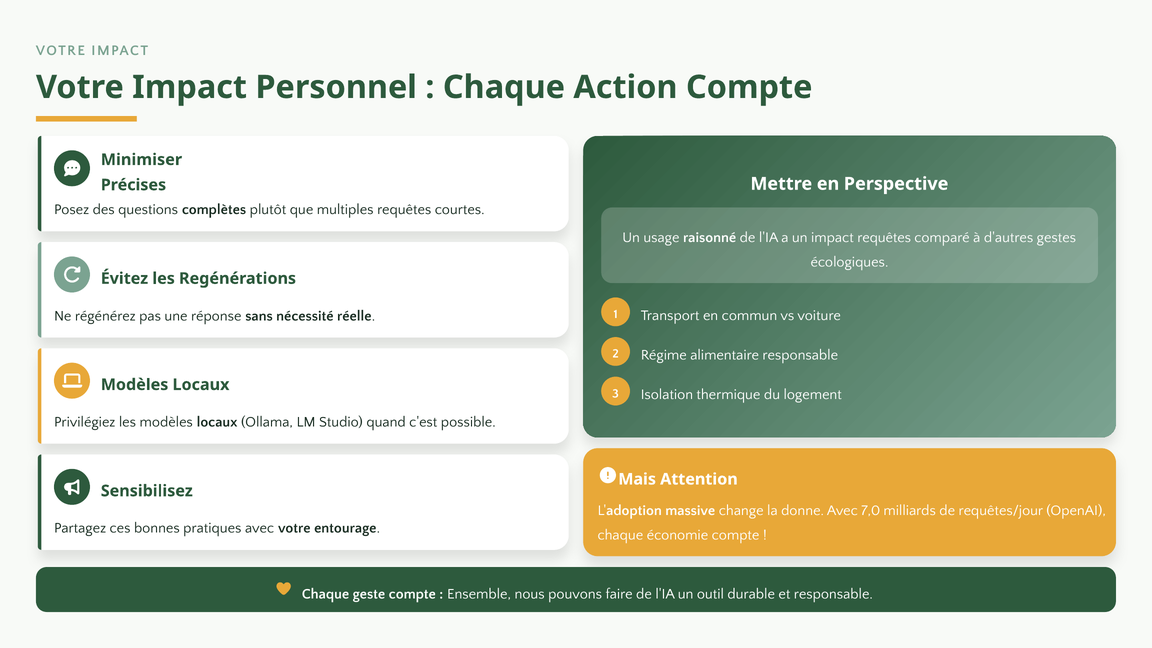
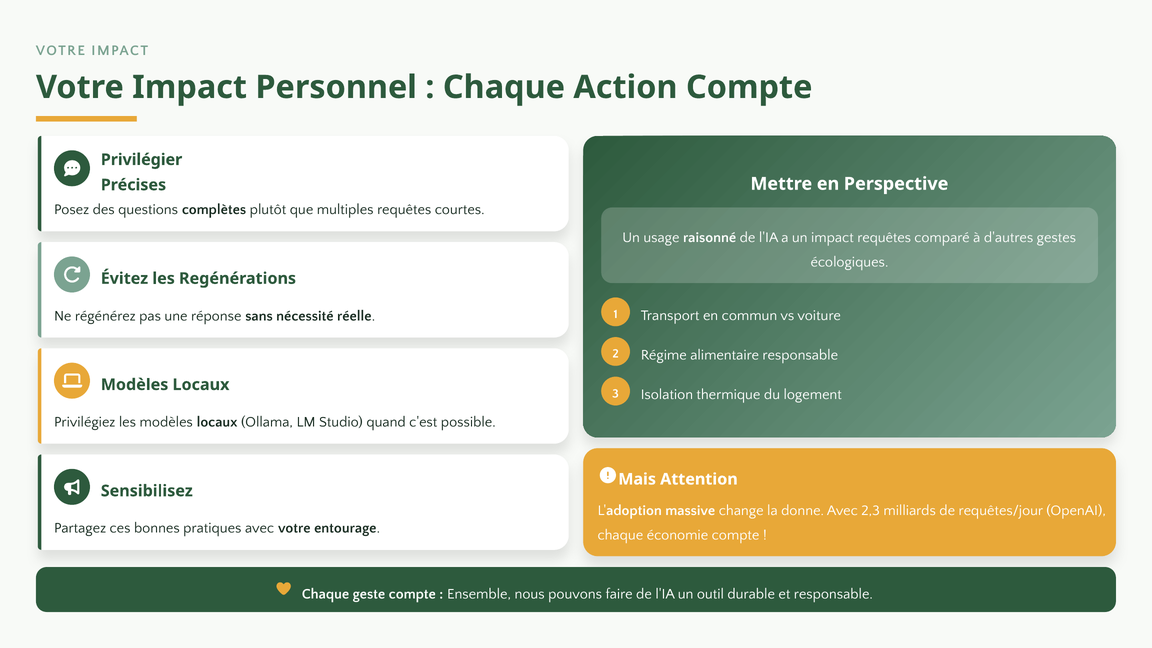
Minimiser: Minimiser -> Privilégier
7,0: 7,0 -> 2,3
